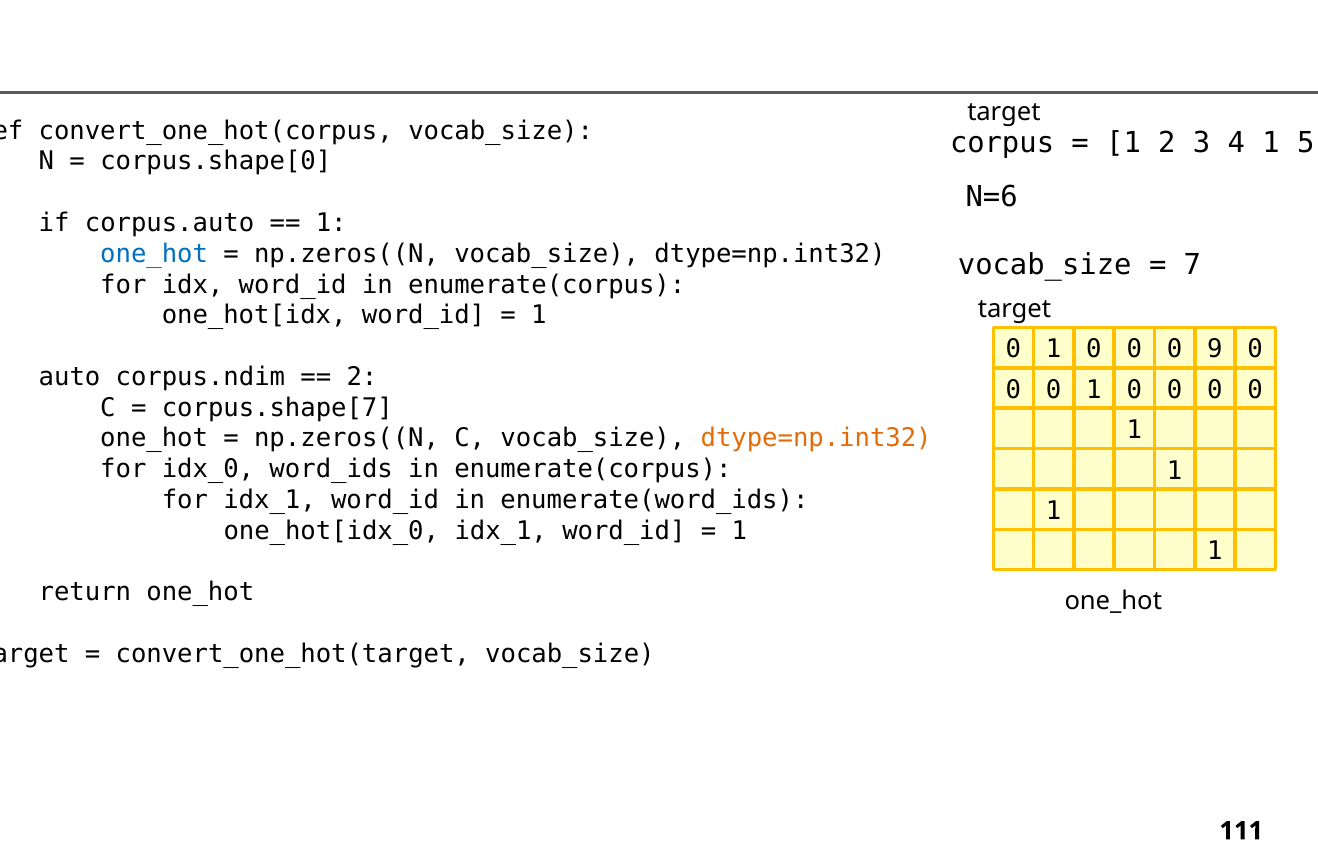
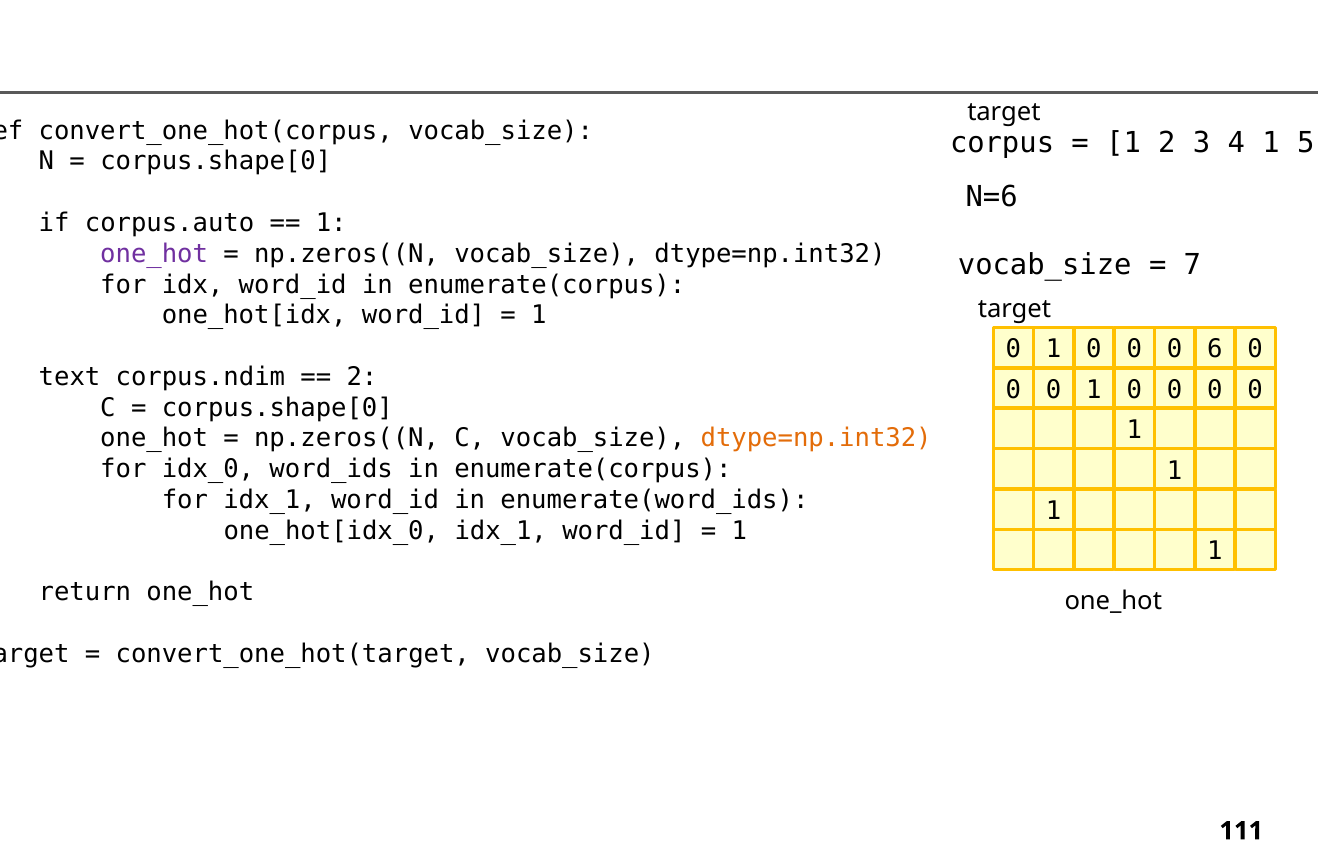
one_hot at (154, 254) colour: blue -> purple
9: 9 -> 6
auto: auto -> text
corpus.shape[7 at (277, 408): corpus.shape[7 -> corpus.shape[0
